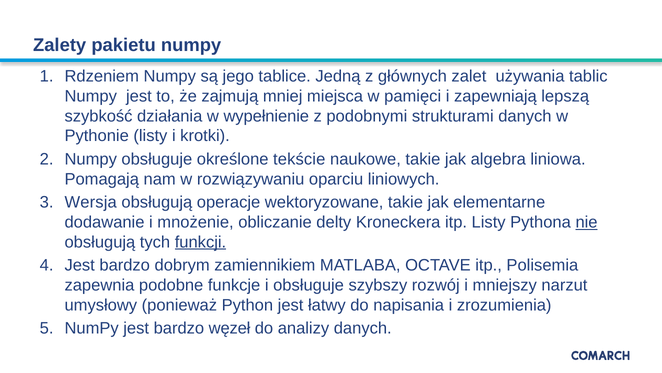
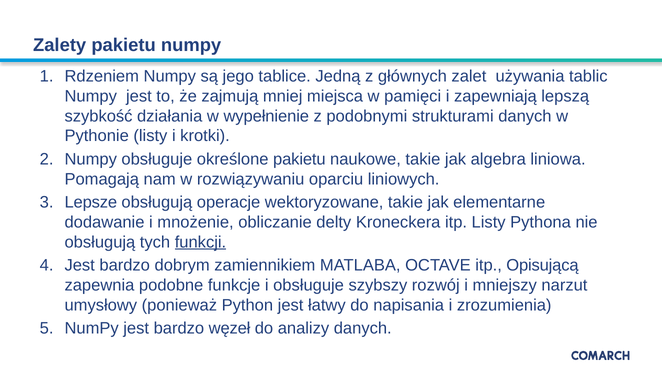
określone tekście: tekście -> pakietu
Wersja: Wersja -> Lepsze
nie underline: present -> none
Polisemia: Polisemia -> Opisującą
